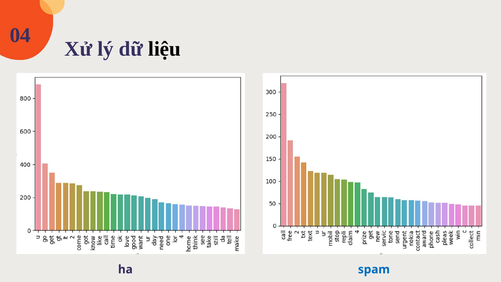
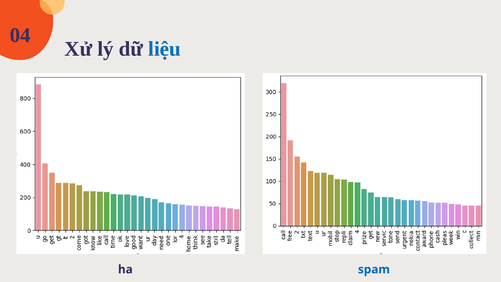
liệu colour: black -> blue
